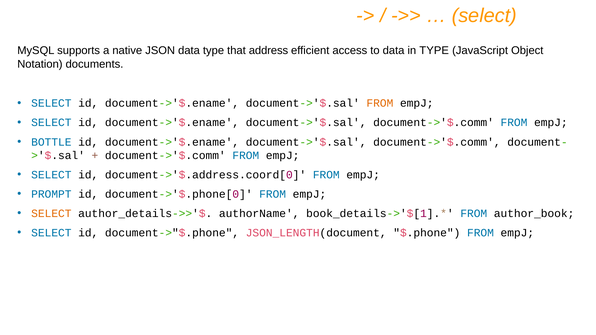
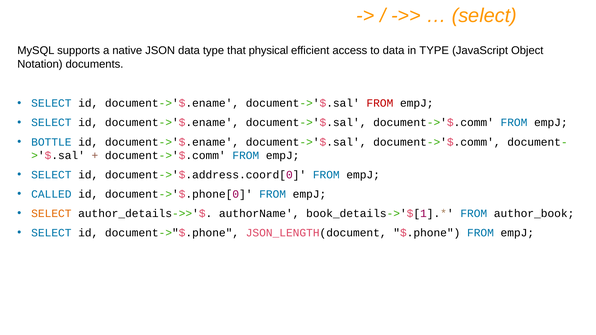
address: address -> physical
FROM at (380, 103) colour: orange -> red
PROMPT: PROMPT -> CALLED
